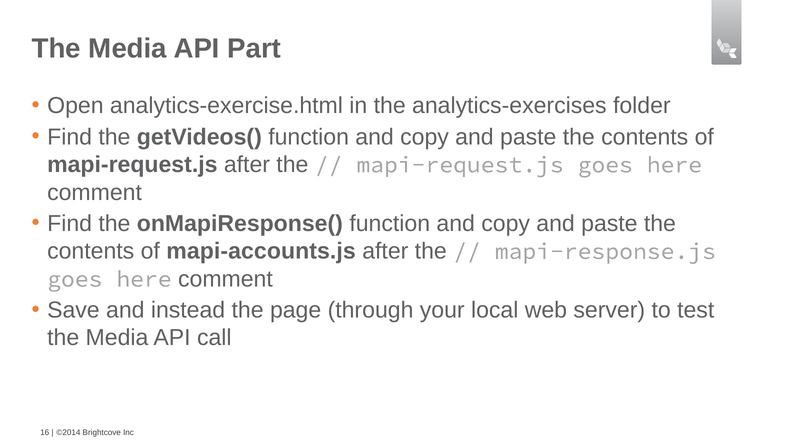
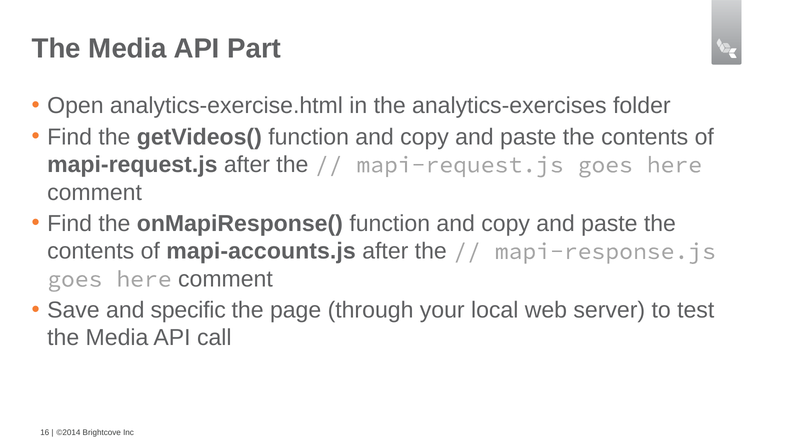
instead: instead -> specific
